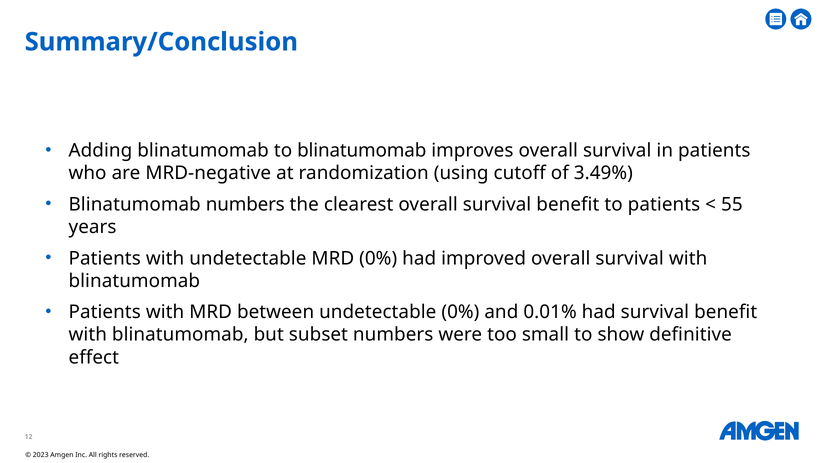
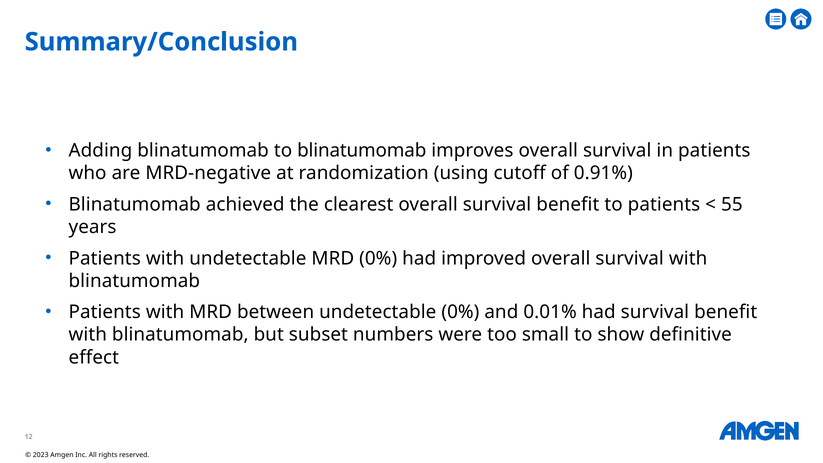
3.49%: 3.49% -> 0.91%
Blinatumomab numbers: numbers -> achieved
